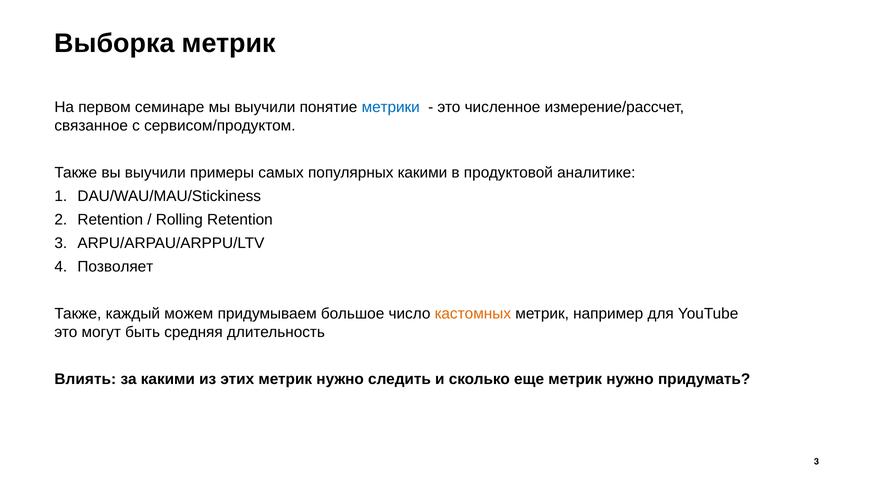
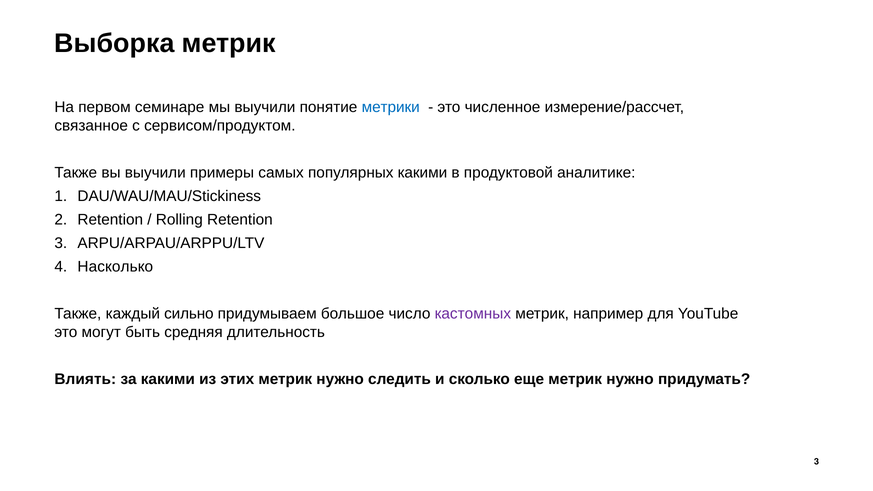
Позволяет: Позволяет -> Насколько
можем: можем -> сильно
кастомных colour: orange -> purple
